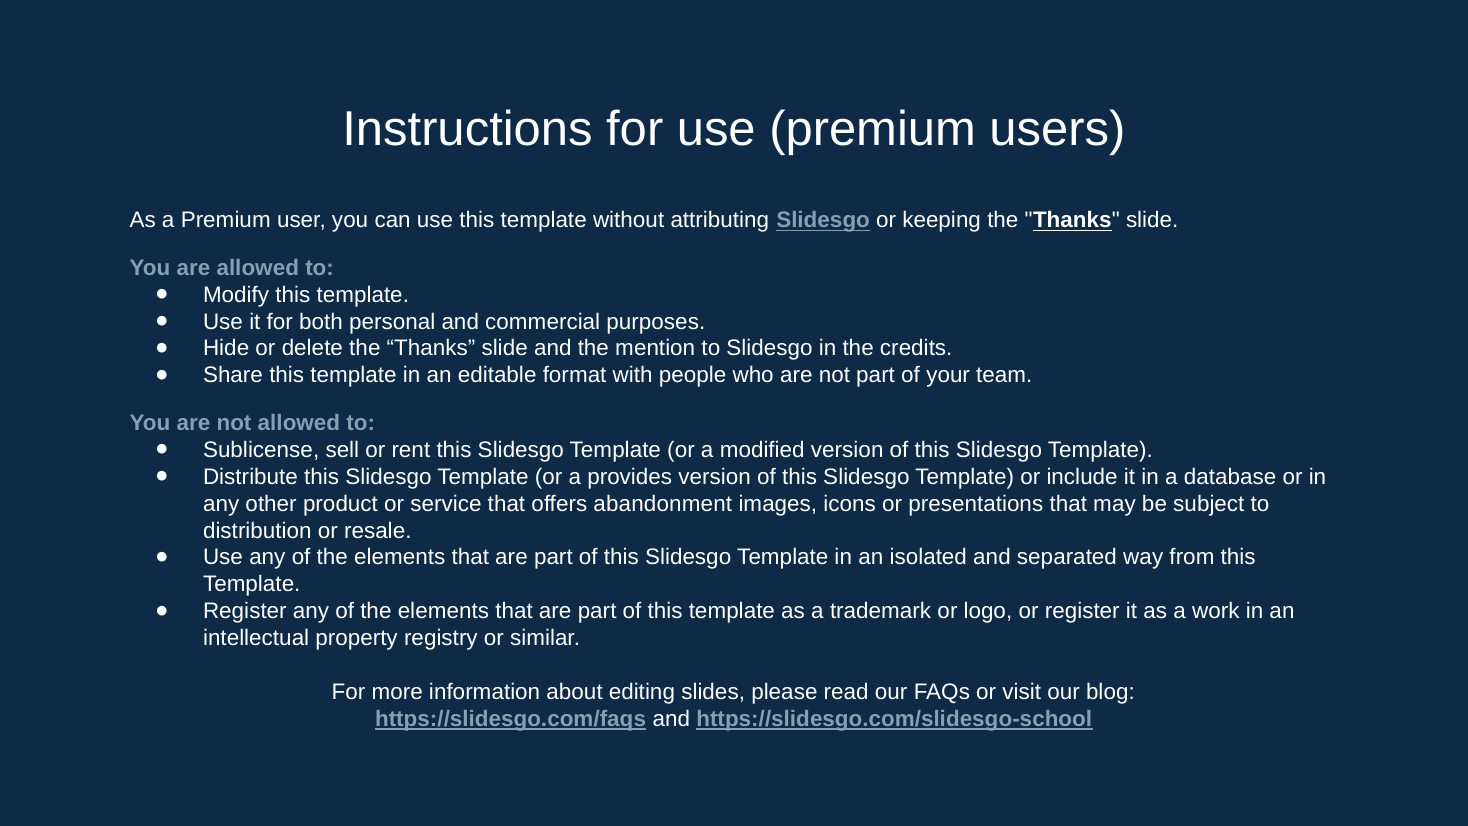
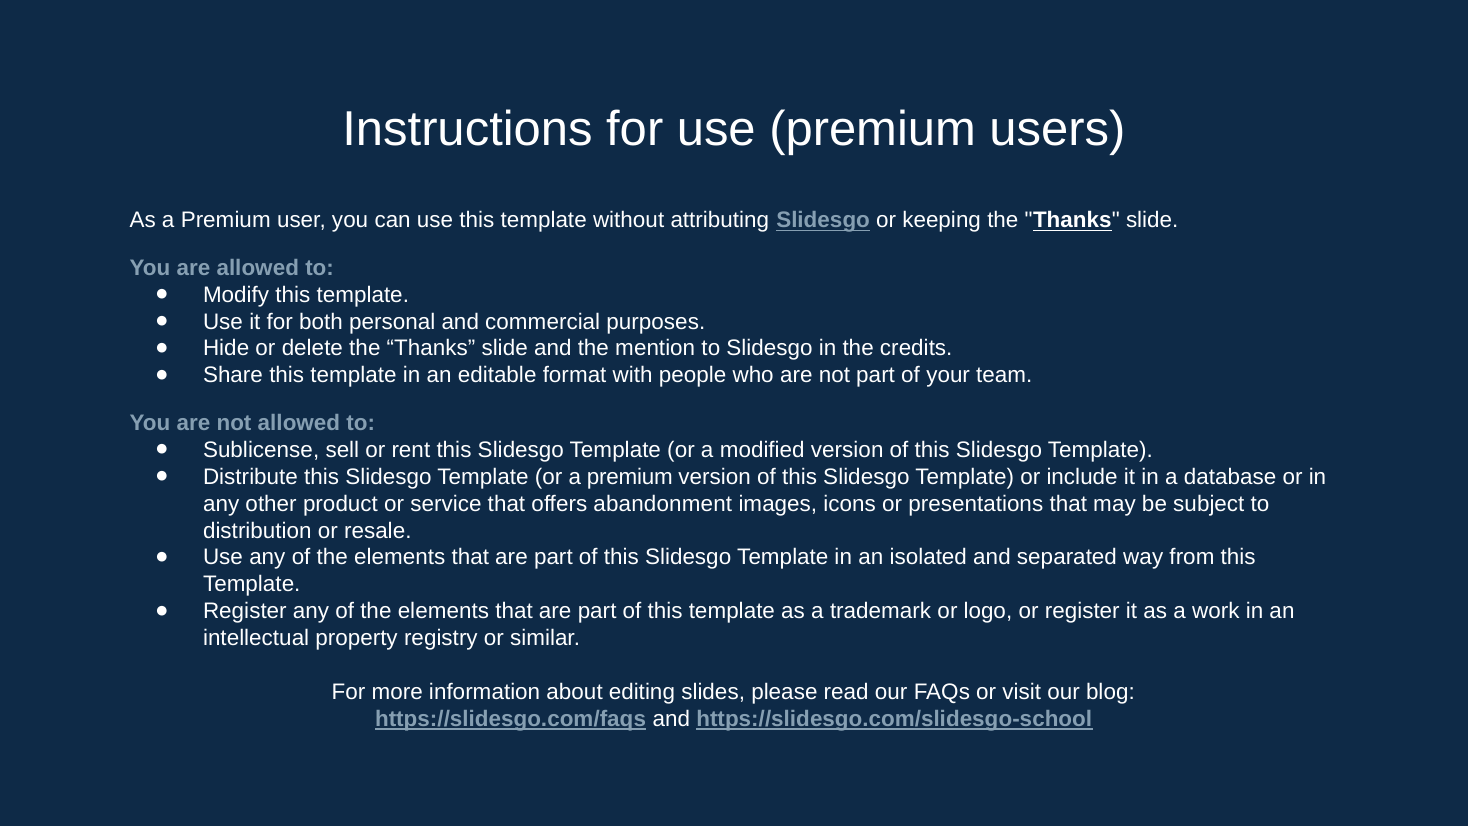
or a provides: provides -> premium
